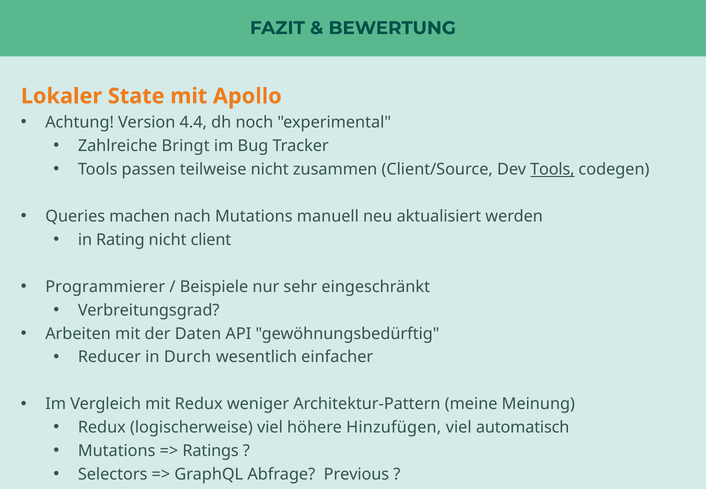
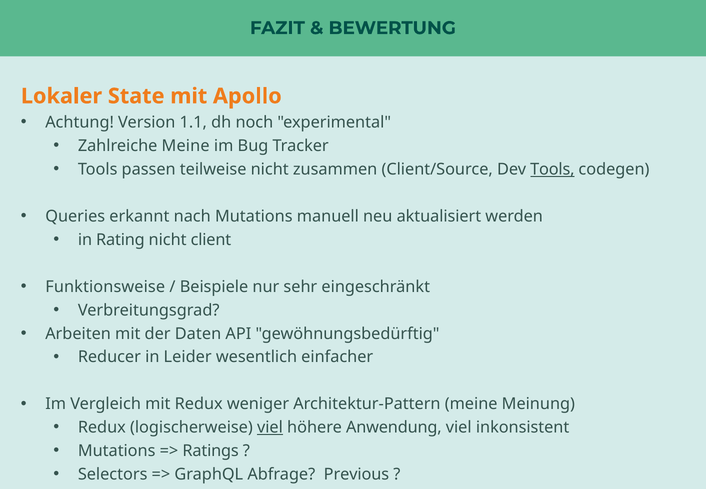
4.4: 4.4 -> 1.1
Zahlreiche Bringt: Bringt -> Meine
machen: machen -> erkannt
Programmierer: Programmierer -> Funktionsweise
Durch: Durch -> Leider
viel at (270, 427) underline: none -> present
Hinzufügen: Hinzufügen -> Anwendung
automatisch: automatisch -> inkonsistent
